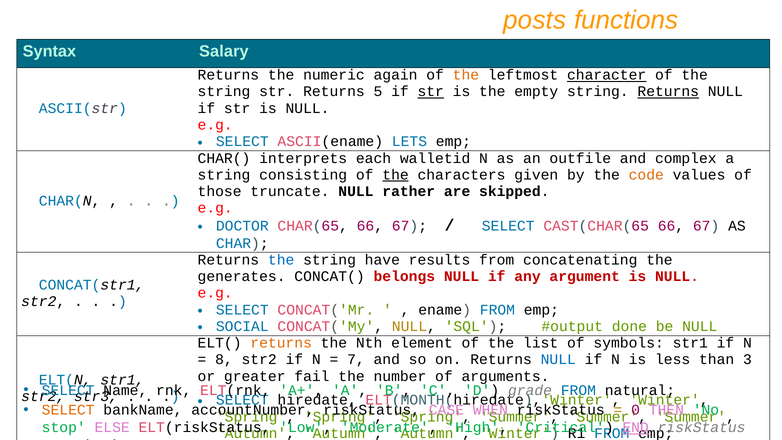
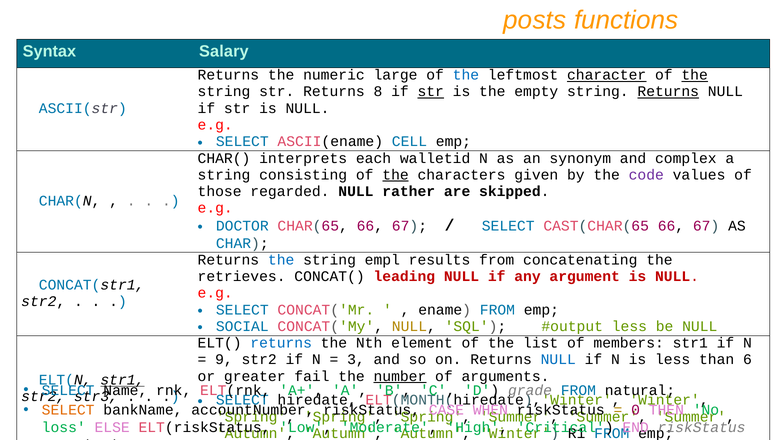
again: again -> large
the at (466, 75) colour: orange -> blue
the at (695, 75) underline: none -> present
5: 5 -> 8
LETS: LETS -> CELL
outfile: outfile -> synonym
code colour: orange -> purple
truncate: truncate -> regarded
have: have -> empl
generates: generates -> retrieves
belongs: belongs -> leading
done at (629, 326): done -> less
returns at (281, 343) colour: orange -> blue
symbols: symbols -> members
8: 8 -> 9
7: 7 -> 3
3: 3 -> 6
number underline: none -> present
str1 at (122, 380) underline: none -> present
stop: stop -> loss
END underline: present -> none
